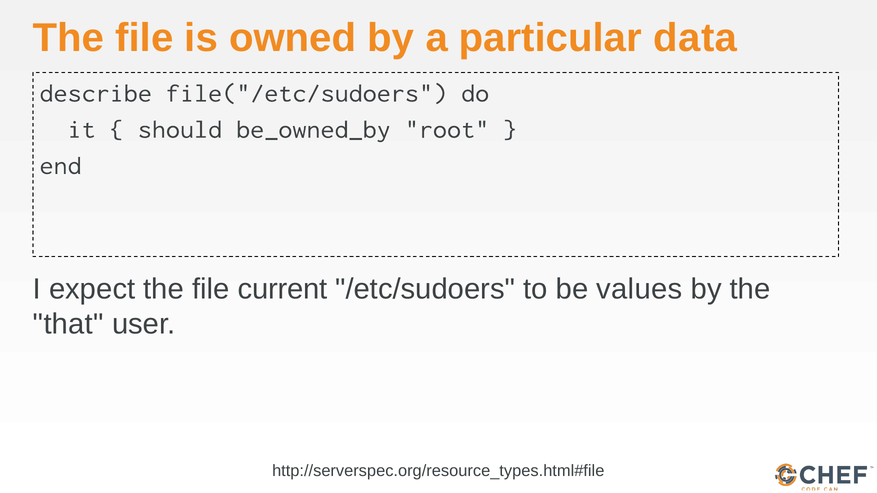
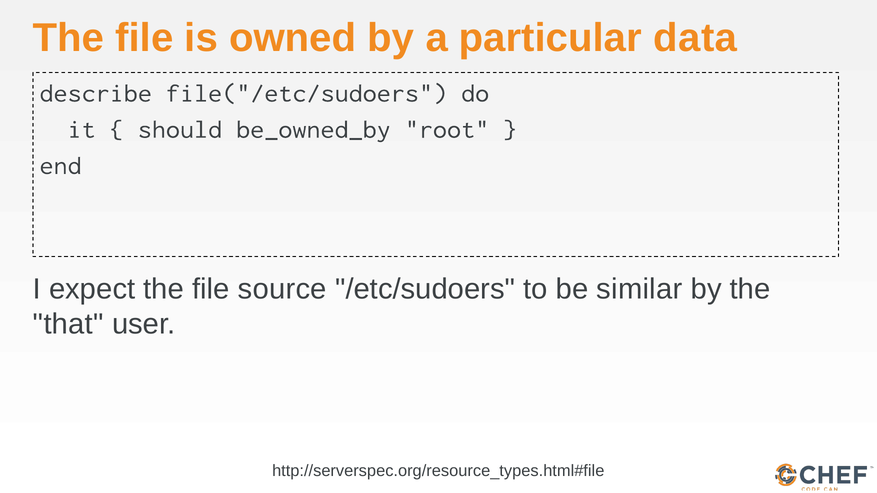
current: current -> source
values: values -> similar
